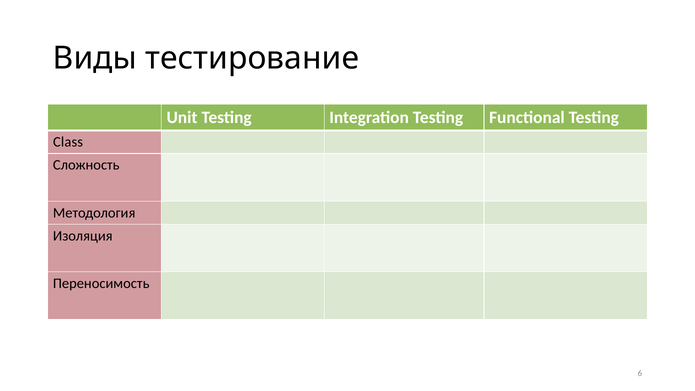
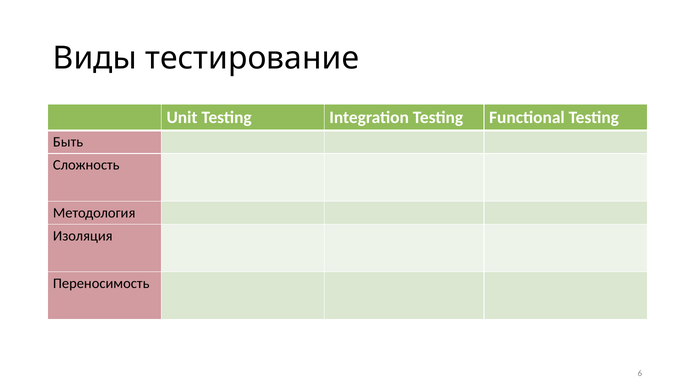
Class: Class -> Быть
